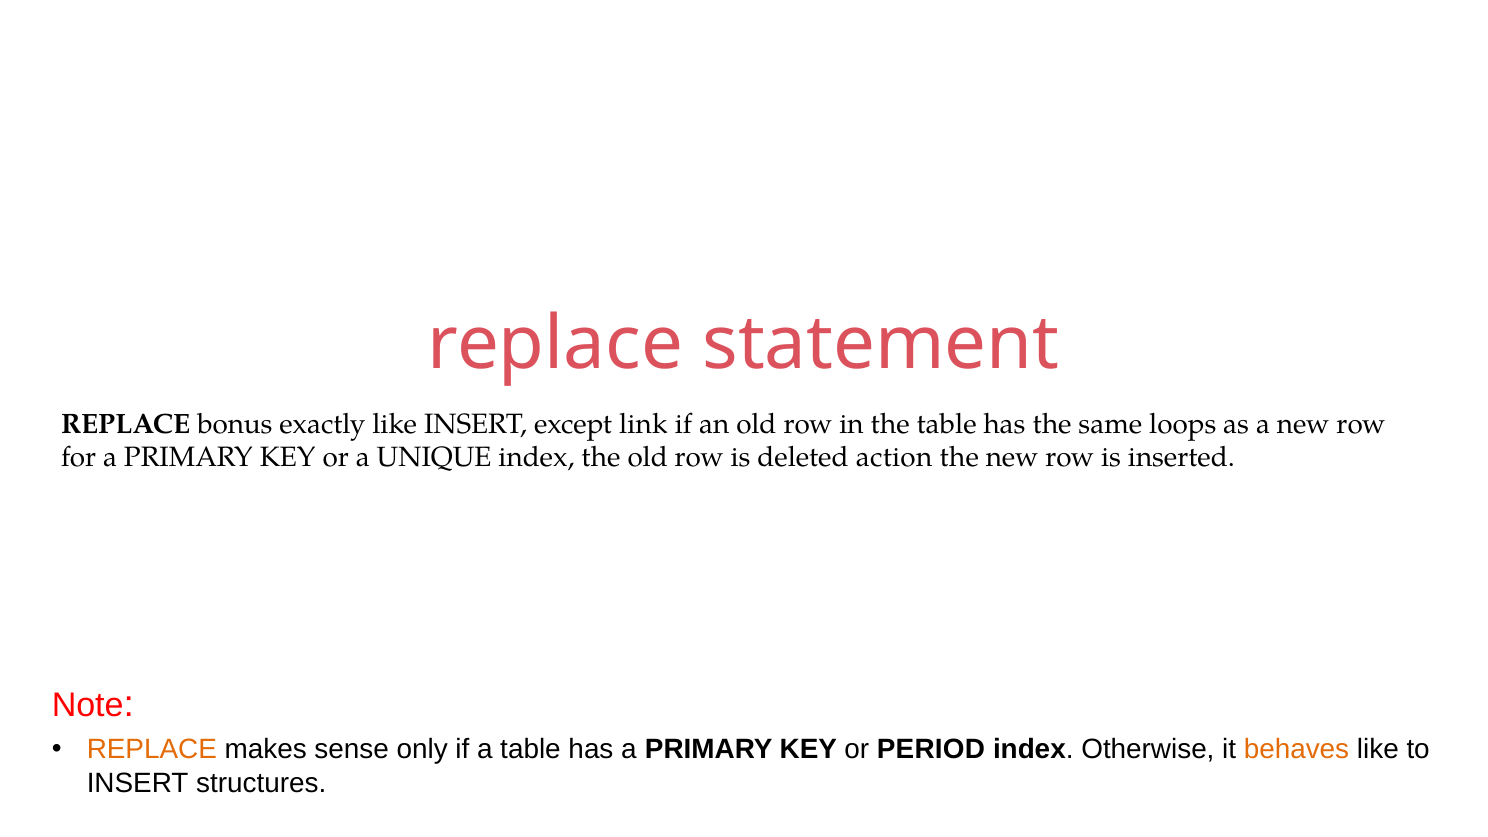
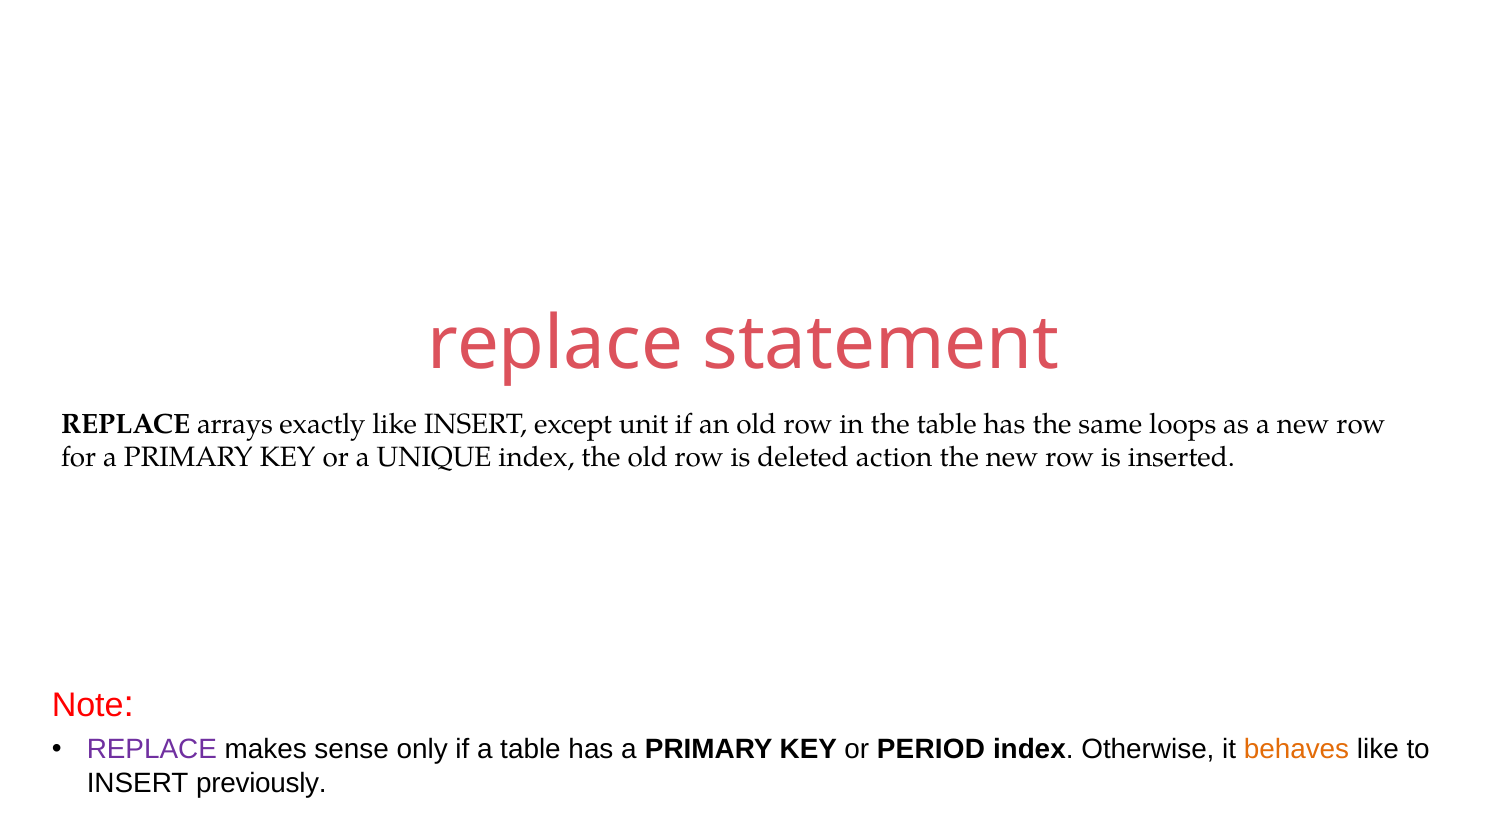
bonus: bonus -> arrays
link: link -> unit
REPLACE at (152, 750) colour: orange -> purple
structures: structures -> previously
